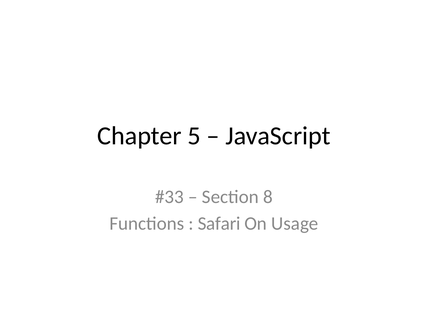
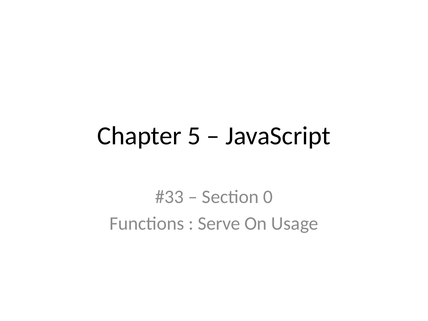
8: 8 -> 0
Safari: Safari -> Serve
